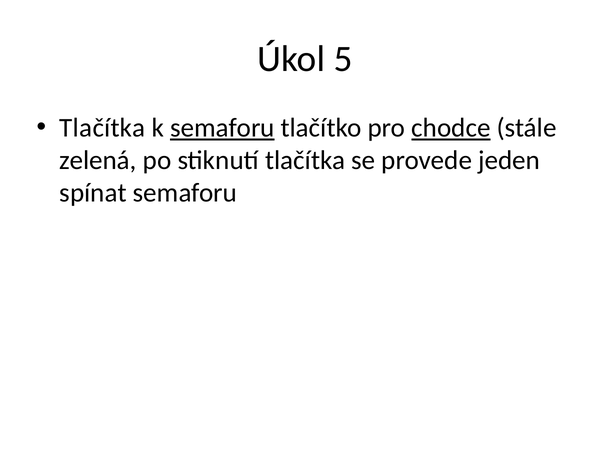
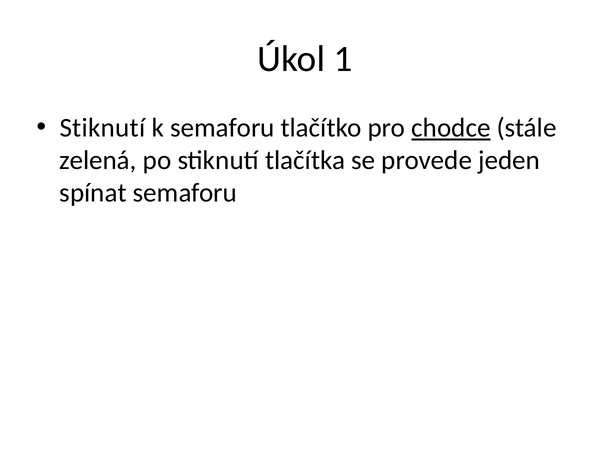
5: 5 -> 1
Tlačítka at (102, 128): Tlačítka -> Stiknutí
semaforu at (222, 128) underline: present -> none
